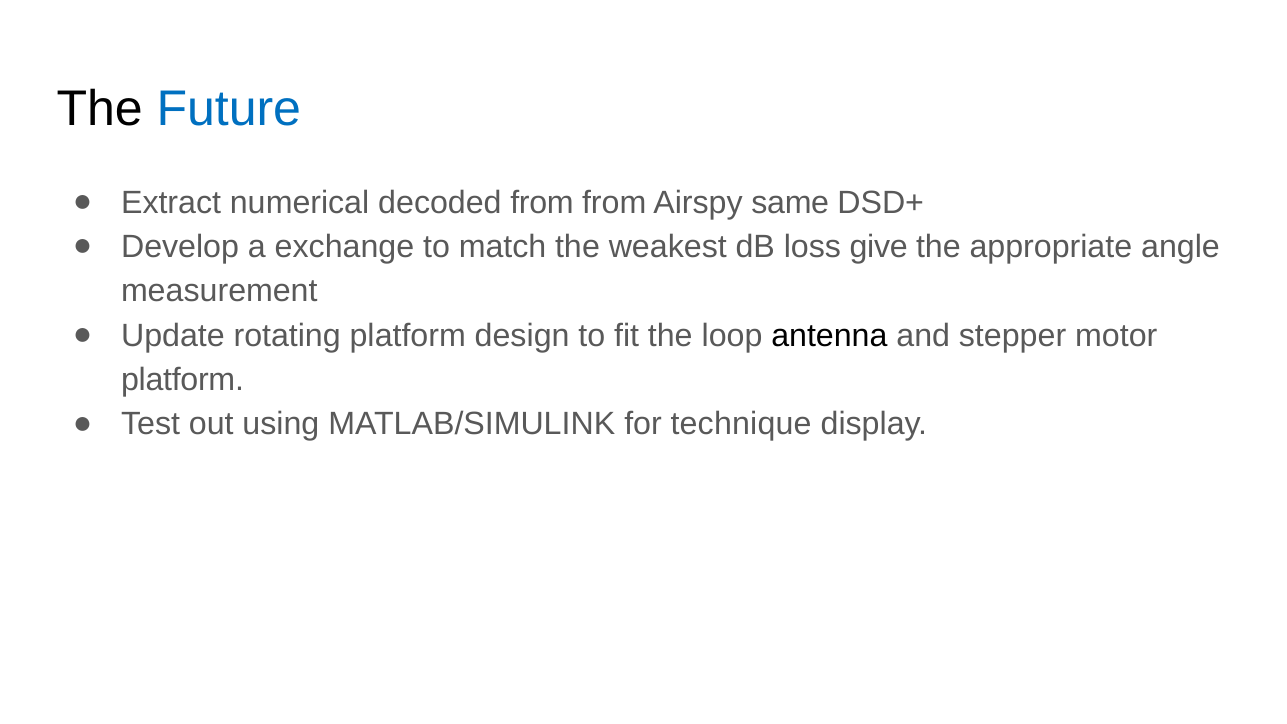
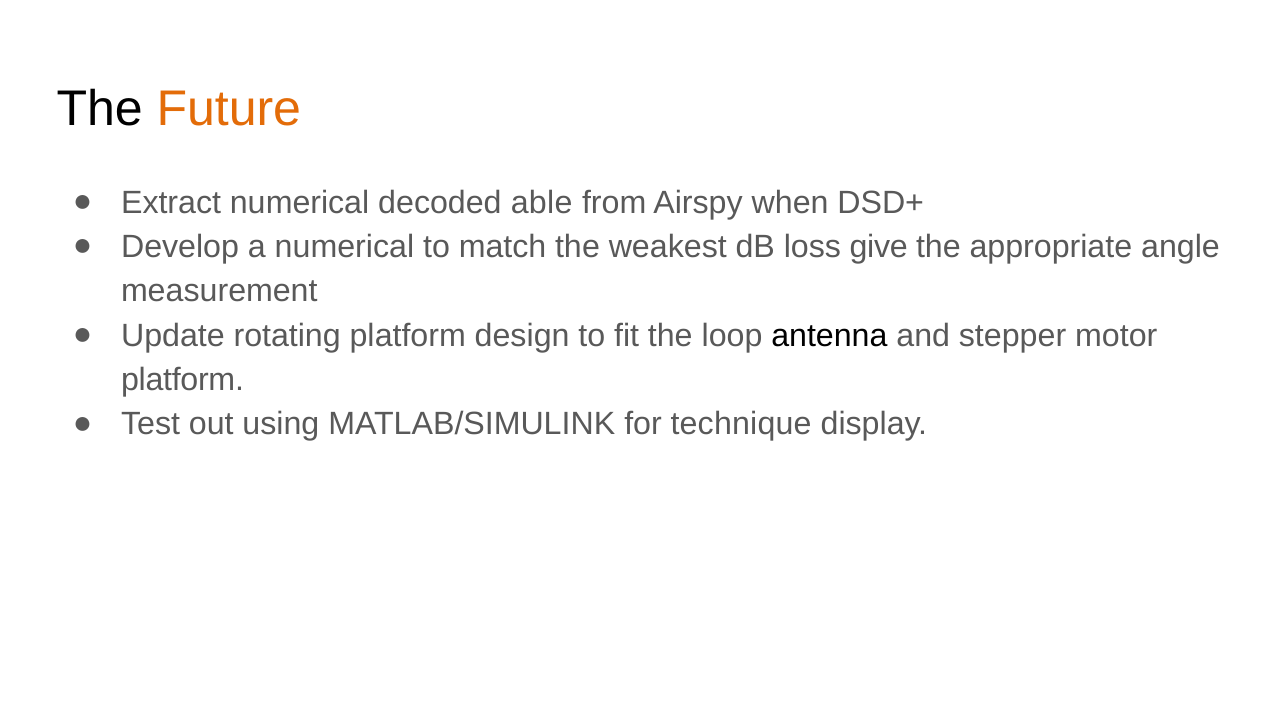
Future colour: blue -> orange
decoded from: from -> able
same: same -> when
a exchange: exchange -> numerical
